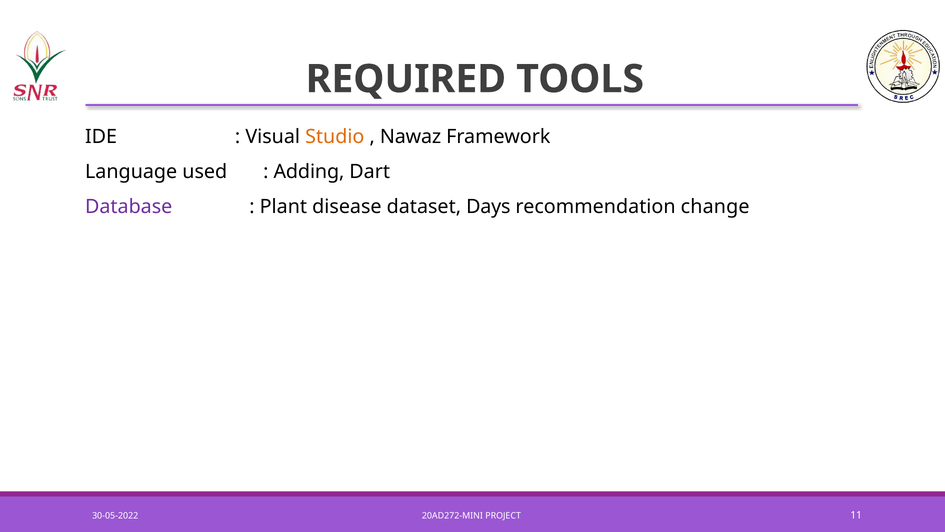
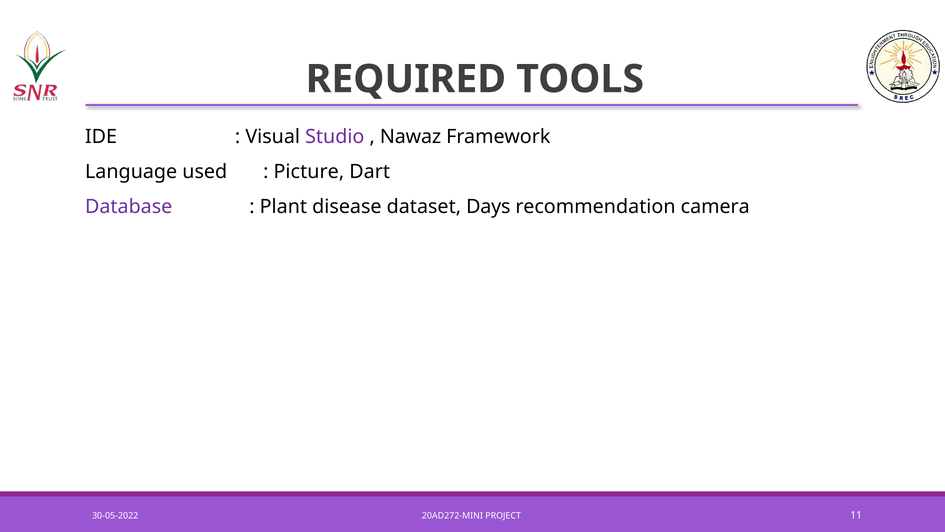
Studio colour: orange -> purple
Adding: Adding -> Picture
change: change -> camera
